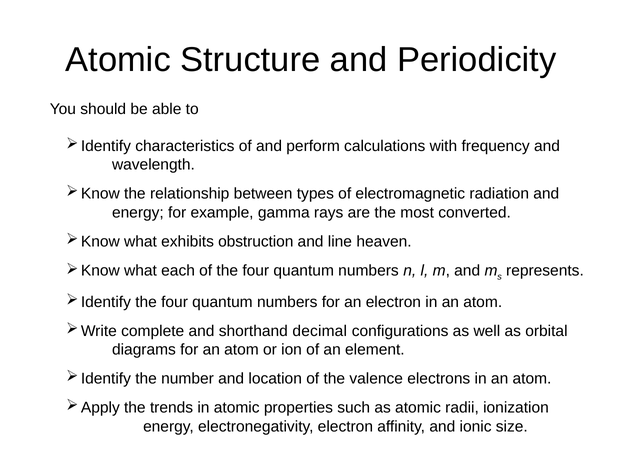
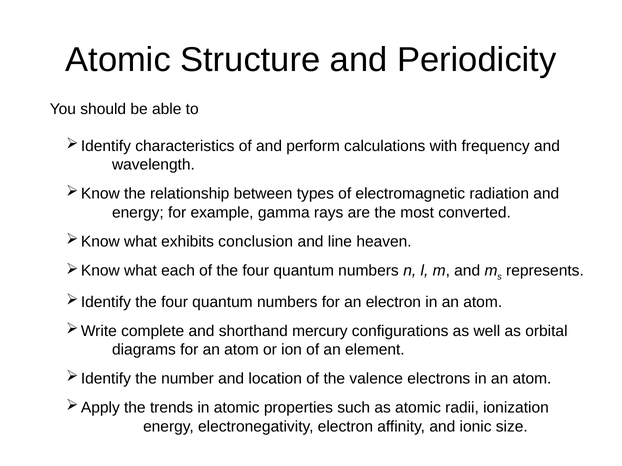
obstruction: obstruction -> conclusion
decimal: decimal -> mercury
